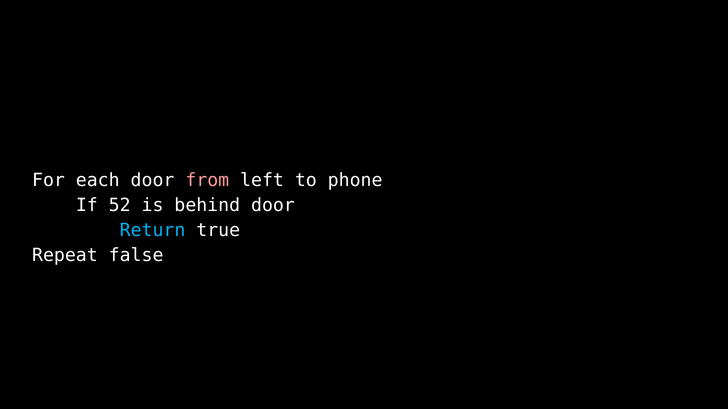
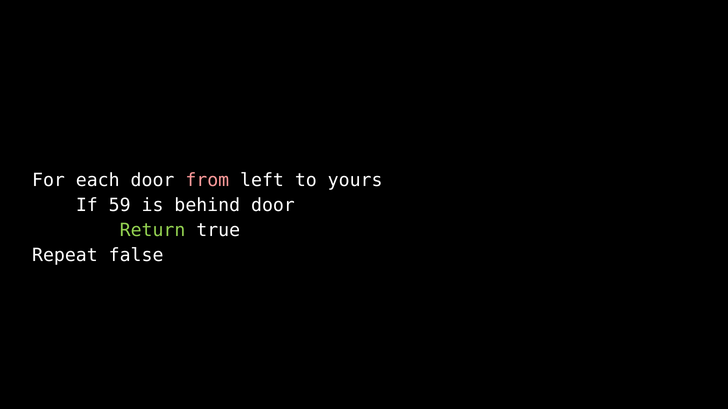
phone: phone -> yours
52: 52 -> 59
Return colour: light blue -> light green
